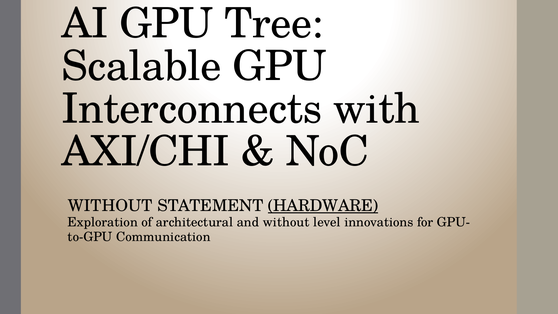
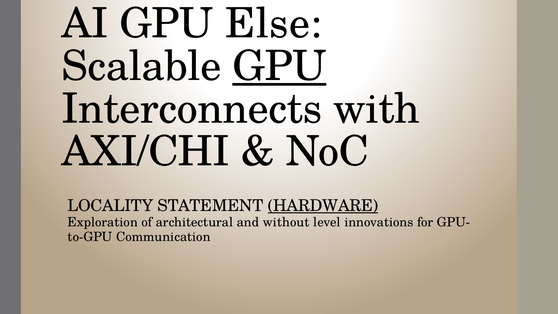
Tree: Tree -> Else
GPU at (280, 66) underline: none -> present
WITHOUT at (110, 206): WITHOUT -> LOCALITY
